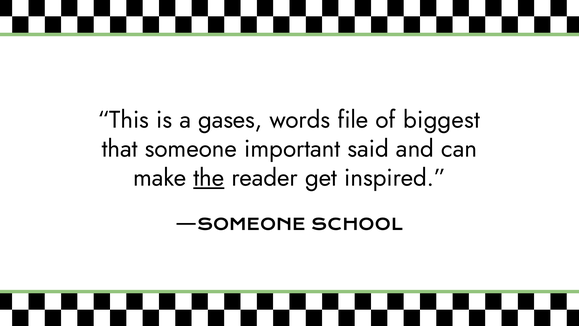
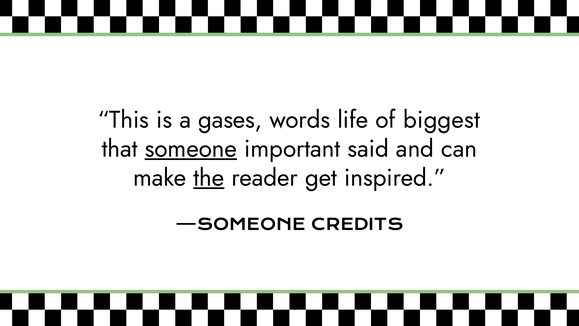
file: file -> life
someone underline: none -> present
SCHOOL: SCHOOL -> CREDITS
